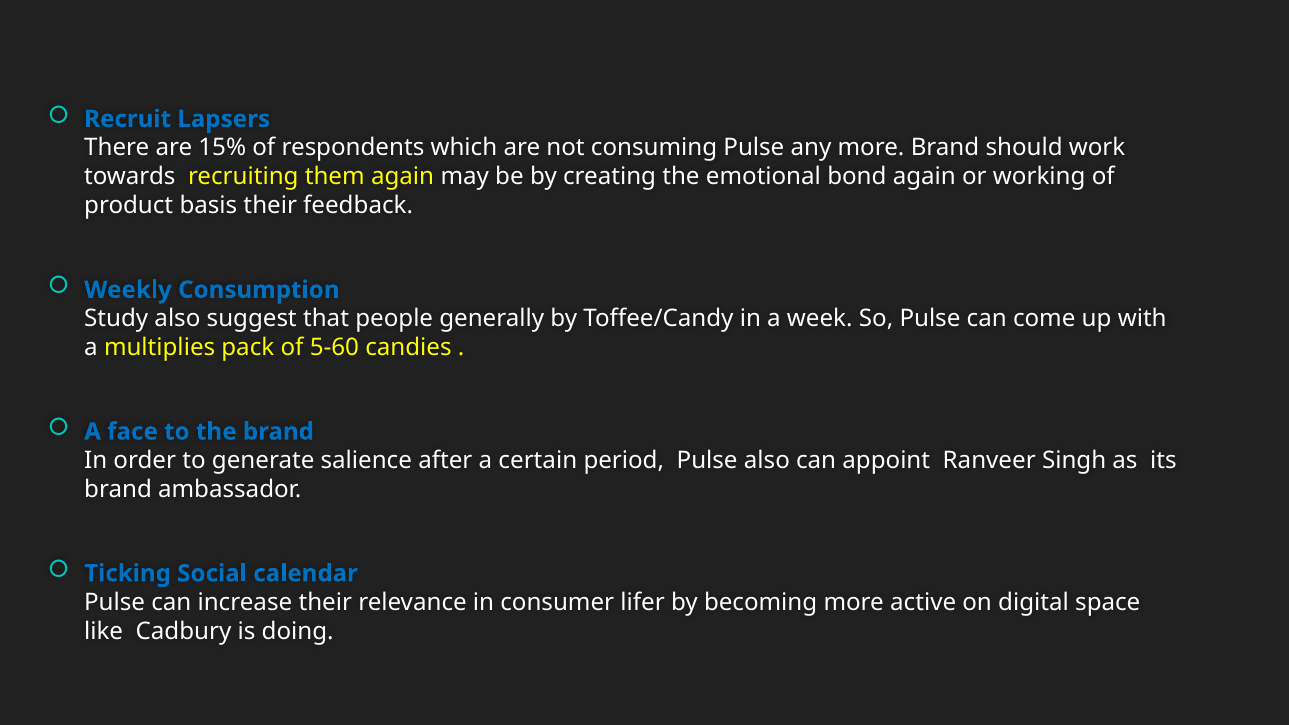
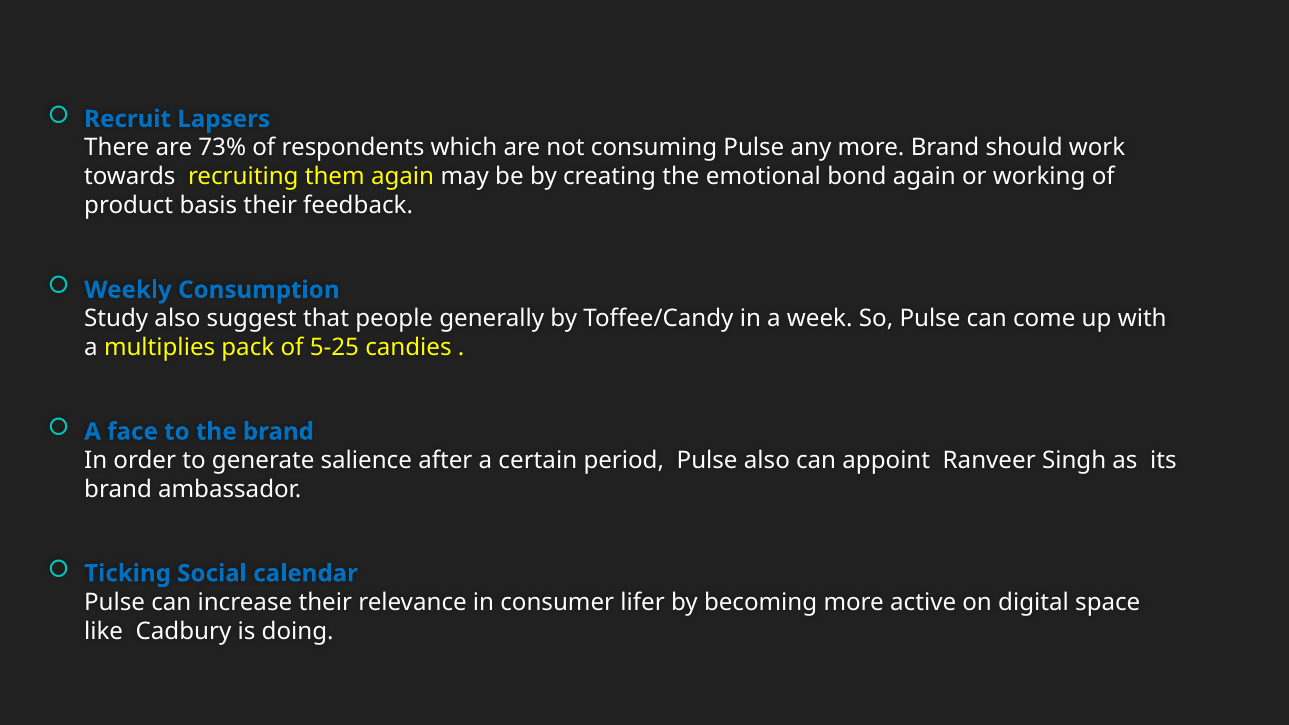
15%: 15% -> 73%
5-60: 5-60 -> 5-25
